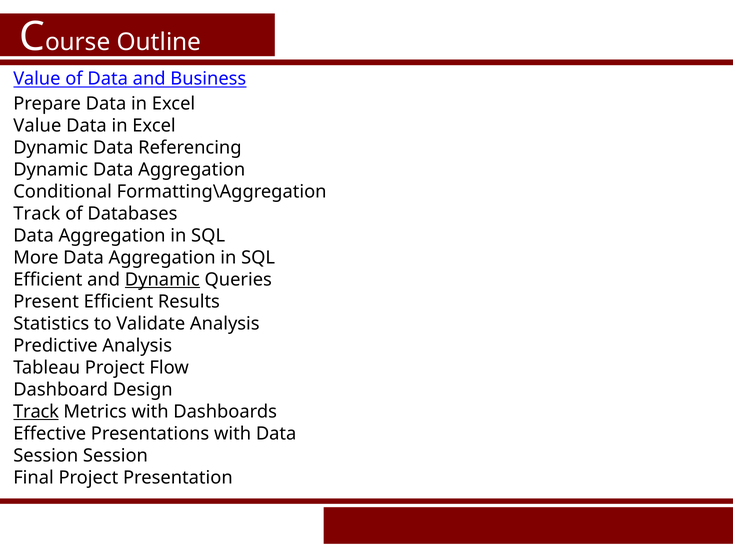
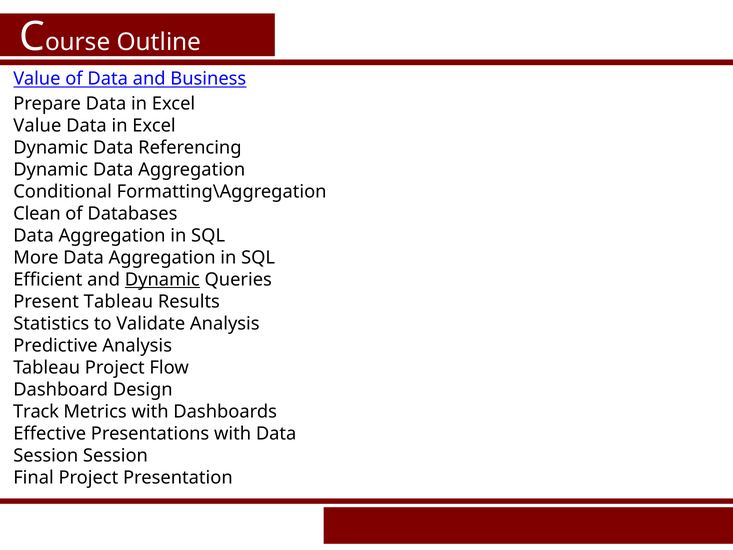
Track at (37, 213): Track -> Clean
Present Efficient: Efficient -> Tableau
Track at (36, 411) underline: present -> none
